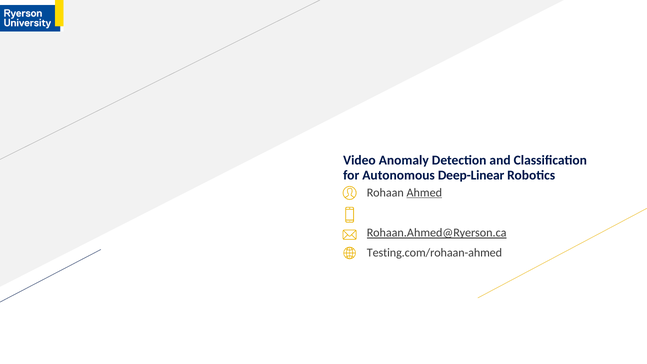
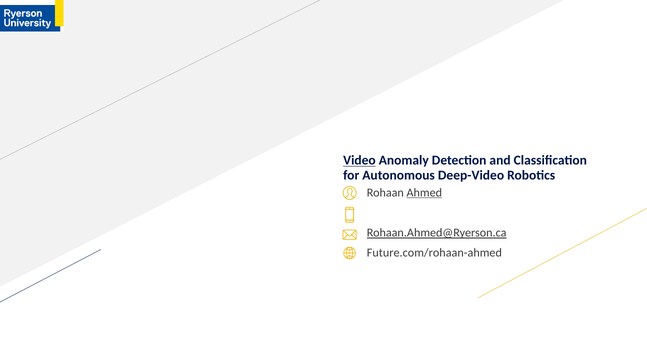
Video underline: none -> present
Deep-Linear: Deep-Linear -> Deep-Video
Testing.com/rohaan-ahmed: Testing.com/rohaan-ahmed -> Future.com/rohaan-ahmed
